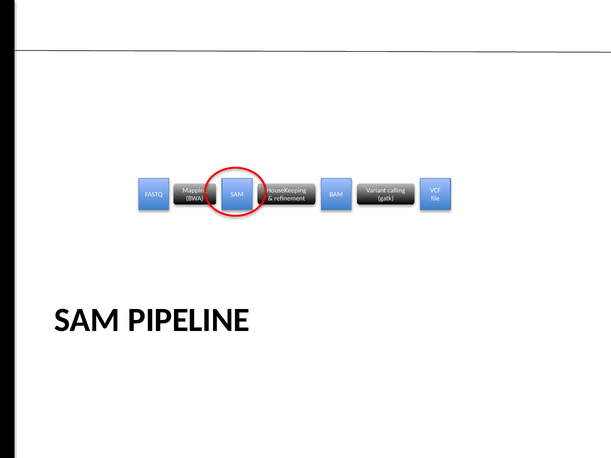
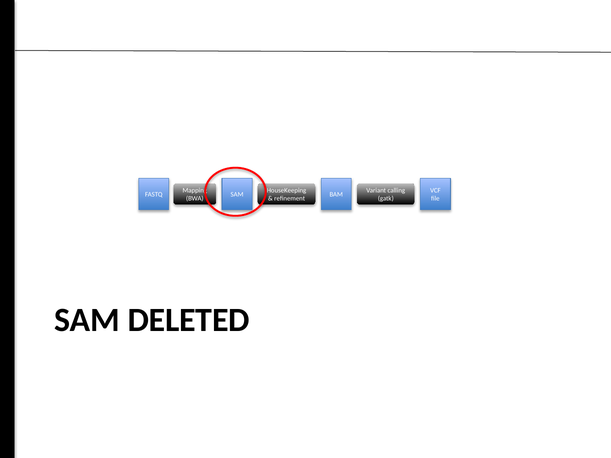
PIPELINE: PIPELINE -> DELETED
